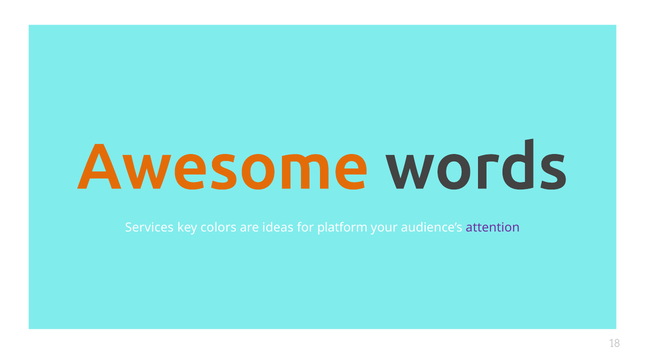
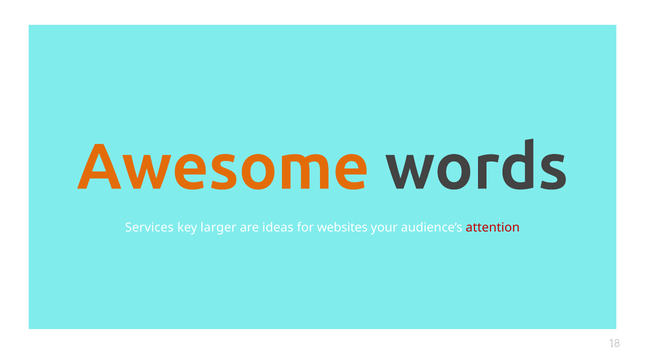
colors: colors -> larger
platform: platform -> websites
attention colour: purple -> red
